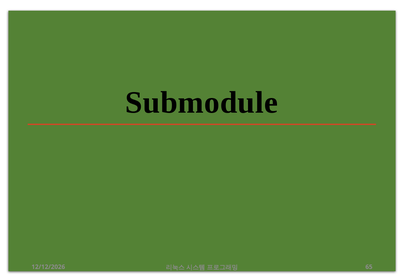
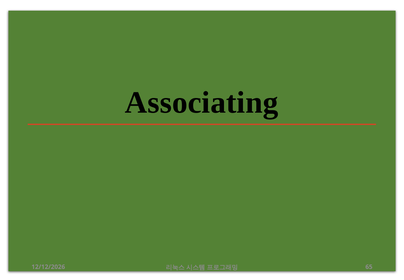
Submodule: Submodule -> Associating
